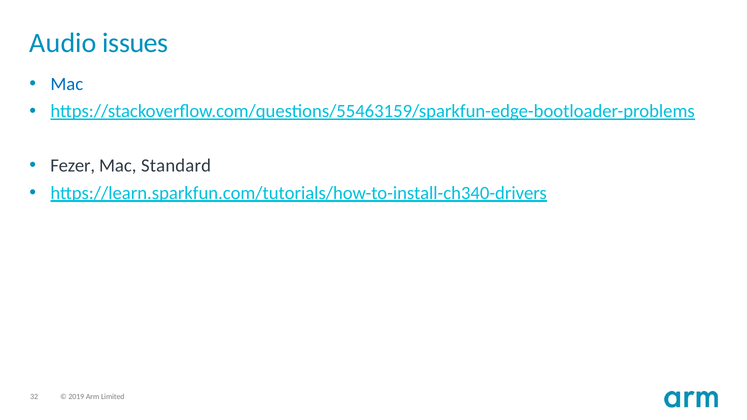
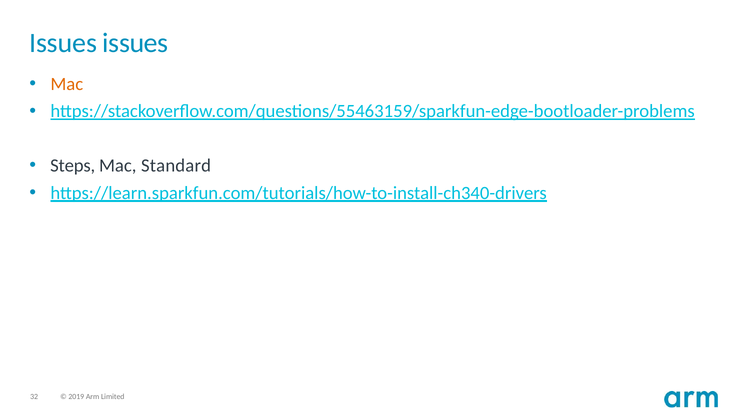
Audio at (63, 43): Audio -> Issues
Mac at (67, 84) colour: blue -> orange
Fezer: Fezer -> Steps
